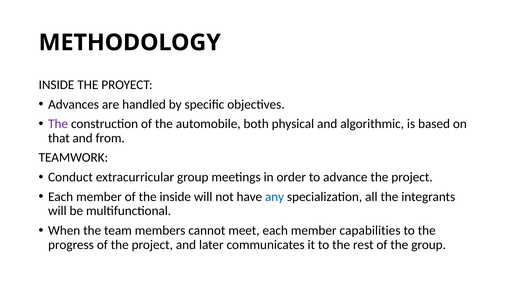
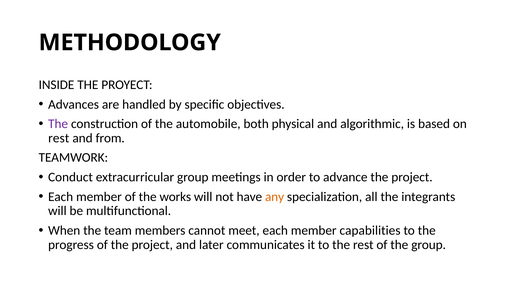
that at (59, 138): that -> rest
the inside: inside -> works
any colour: blue -> orange
